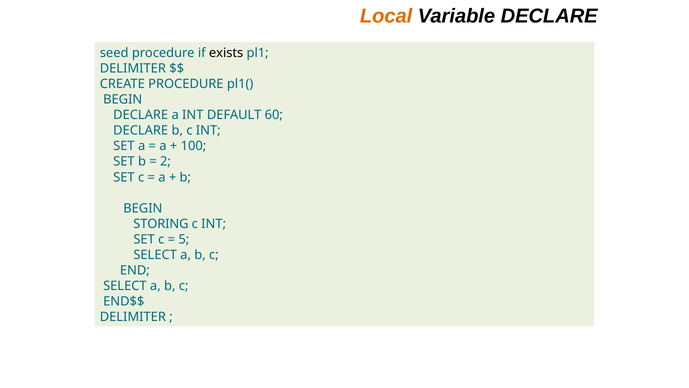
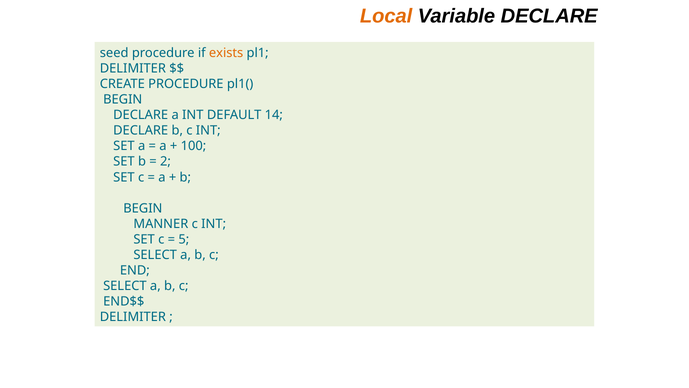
exists colour: black -> orange
60: 60 -> 14
STORING: STORING -> MANNER
